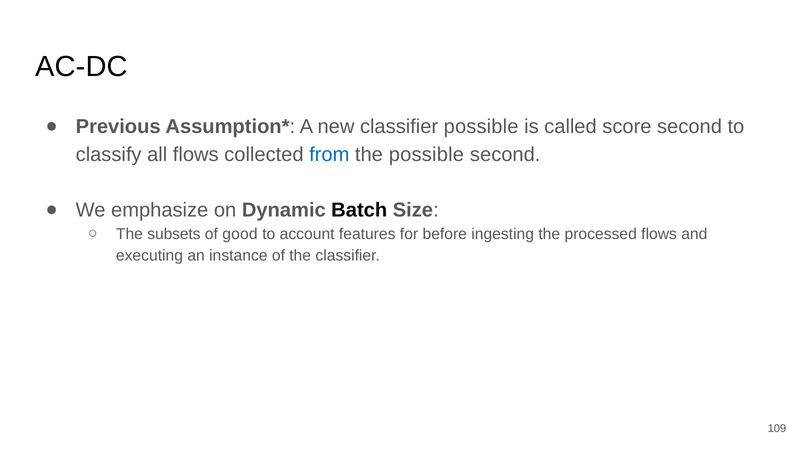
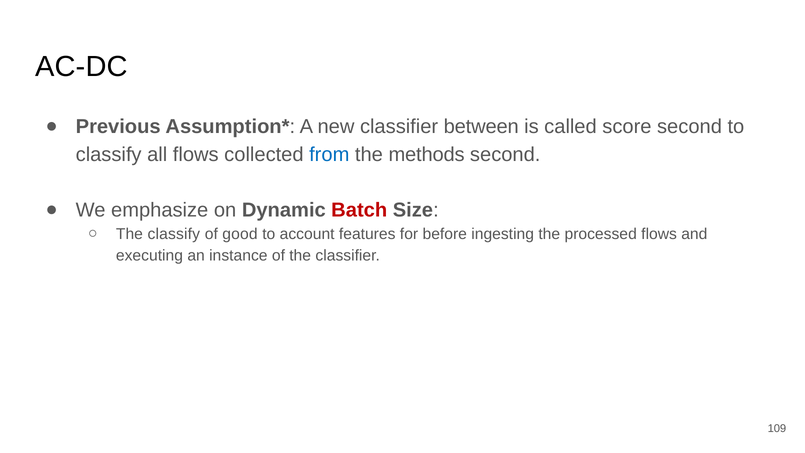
classifier possible: possible -> between
the possible: possible -> methods
Batch colour: black -> red
The subsets: subsets -> classify
